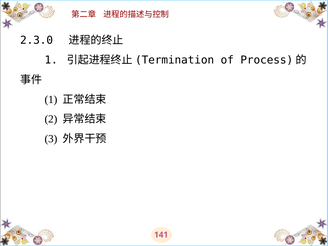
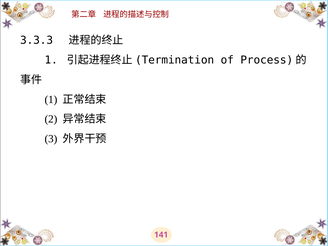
2.3.0: 2.3.0 -> 3.3.3
